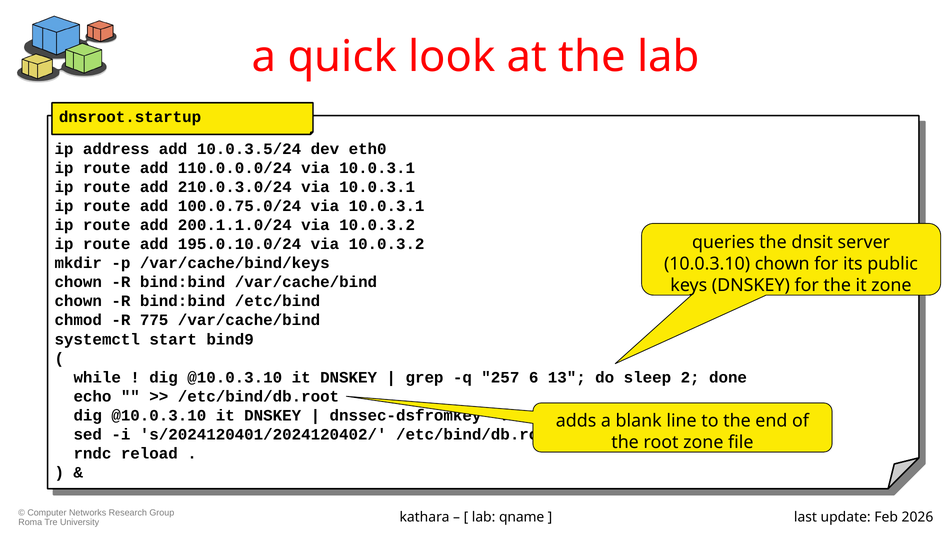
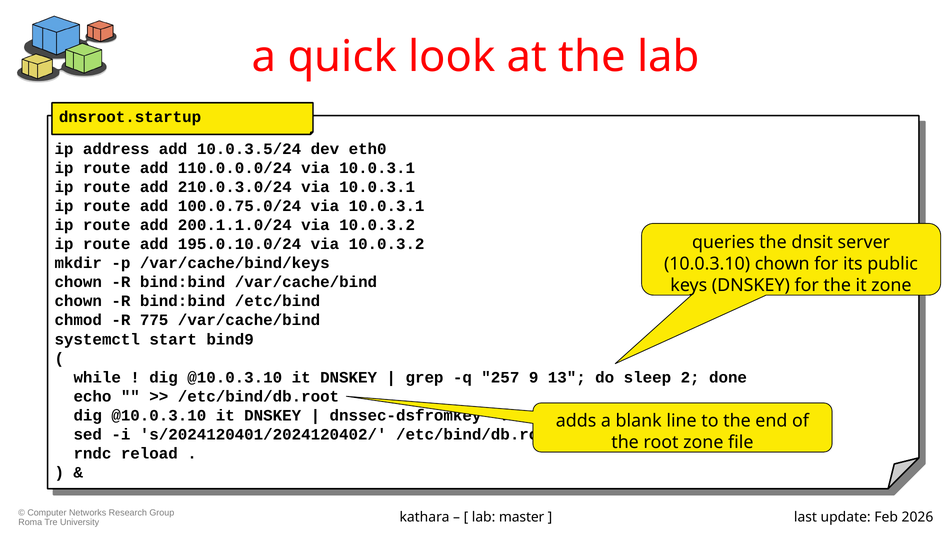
6: 6 -> 9
qname: qname -> master
